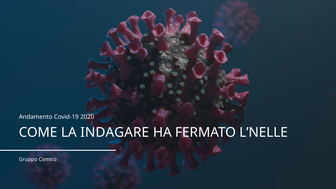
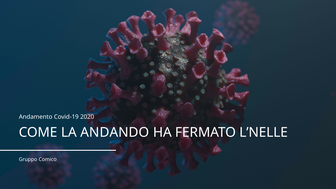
INDAGARE: INDAGARE -> ANDANDO
